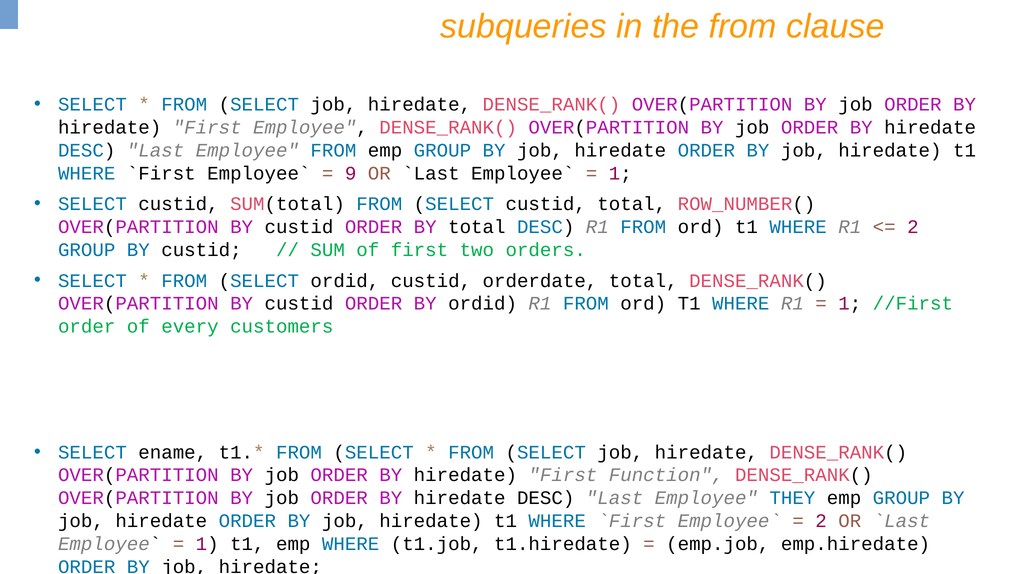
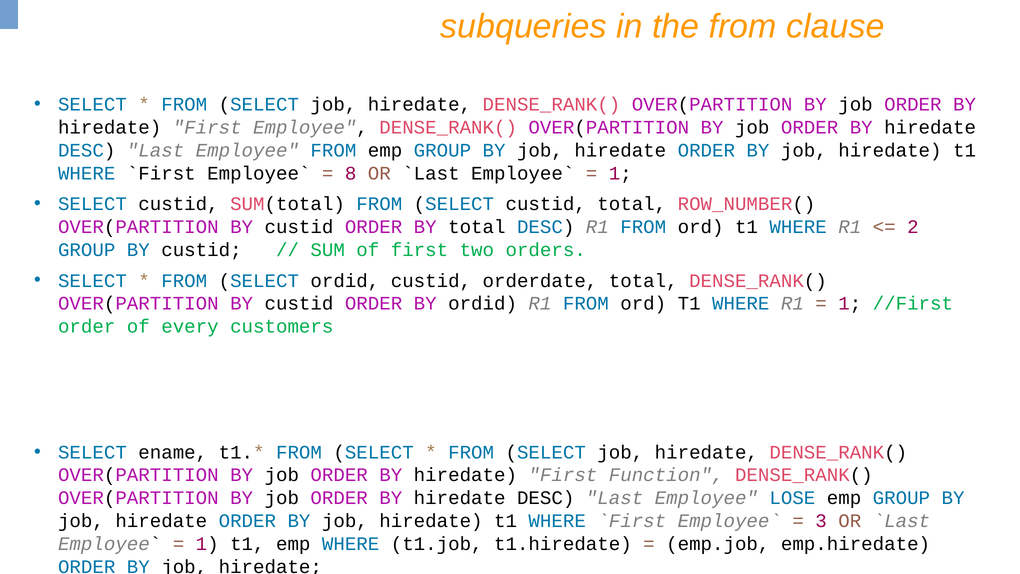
9: 9 -> 8
THEY: THEY -> LOSE
2 at (821, 521): 2 -> 3
